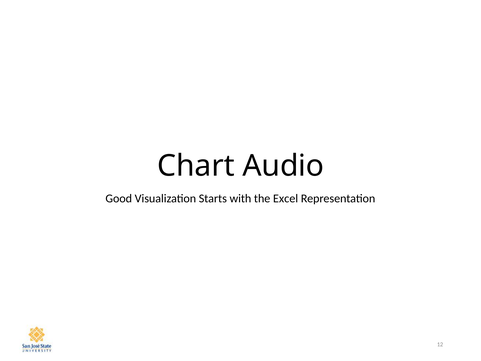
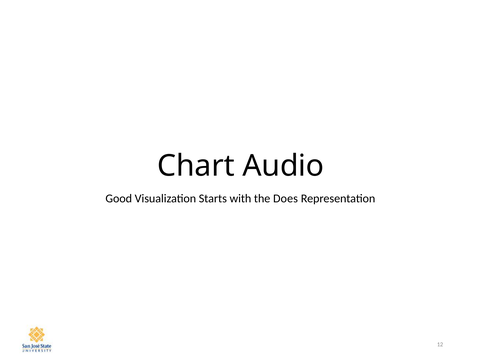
Excel: Excel -> Does
